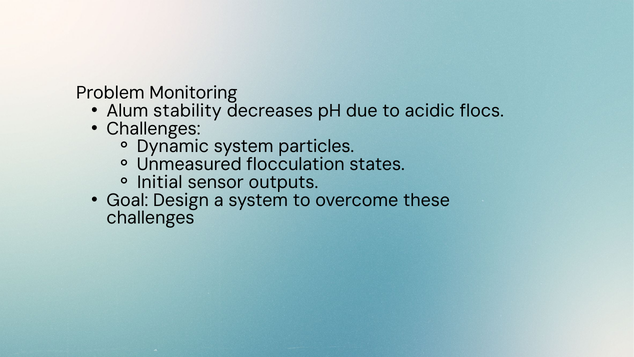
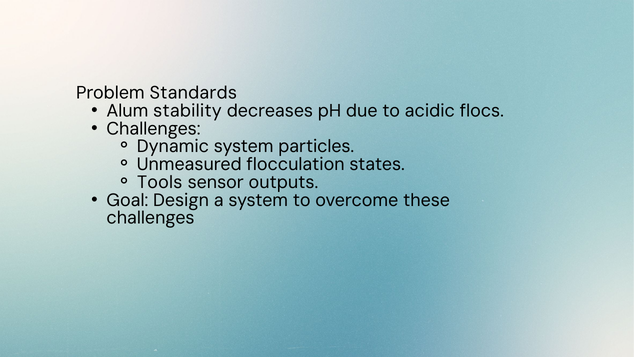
Monitoring: Monitoring -> Standards
Initial: Initial -> Tools
